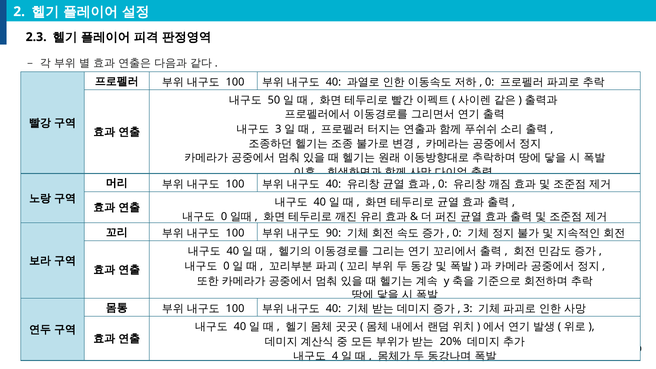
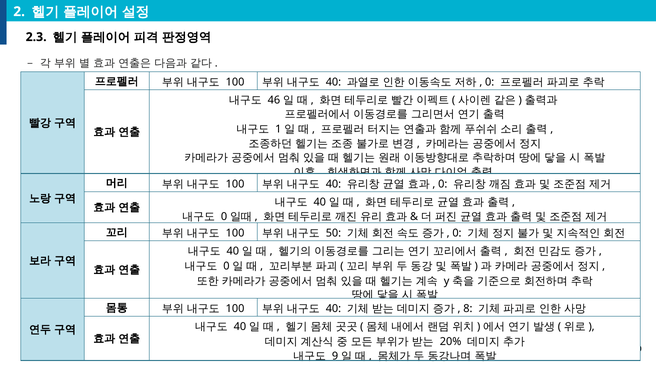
50: 50 -> 46
3 at (278, 129): 3 -> 1
90: 90 -> 50
3 at (468, 309): 3 -> 8
4: 4 -> 9
